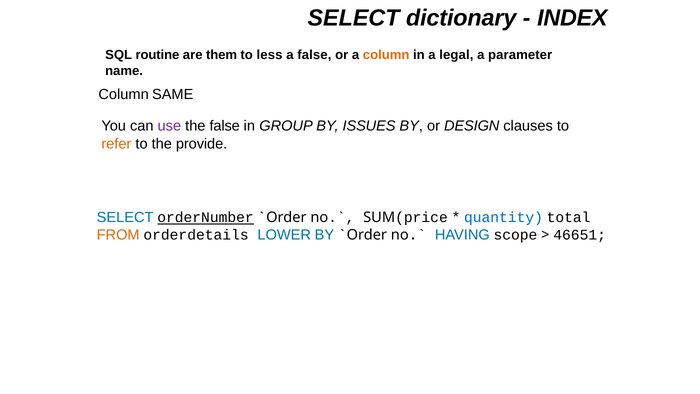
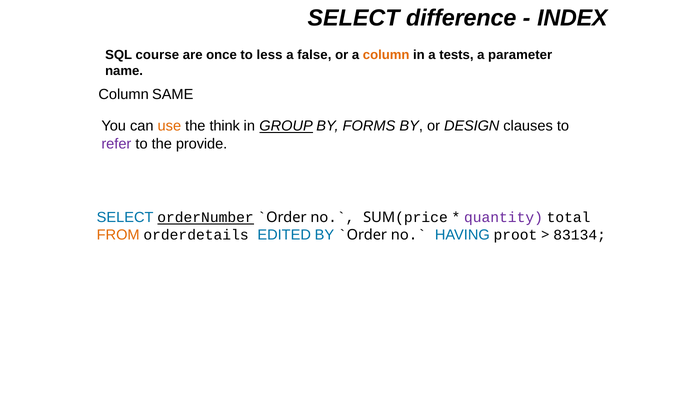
dictionary: dictionary -> difference
routine: routine -> course
them: them -> once
legal: legal -> tests
use colour: purple -> orange
the false: false -> think
GROUP underline: none -> present
ISSUES: ISSUES -> FORMS
refer colour: orange -> purple
quantity colour: blue -> purple
LOWER: LOWER -> EDITED
scope: scope -> proot
46651: 46651 -> 83134
